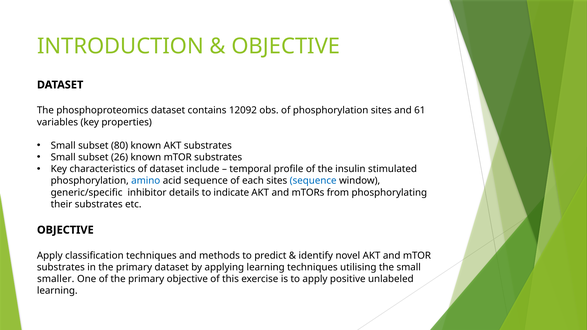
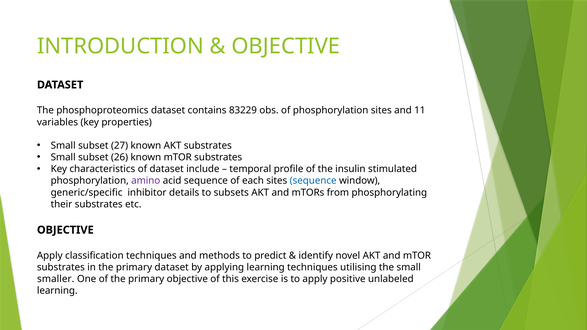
12092: 12092 -> 83229
61: 61 -> 11
80: 80 -> 27
amino colour: blue -> purple
indicate: indicate -> subsets
